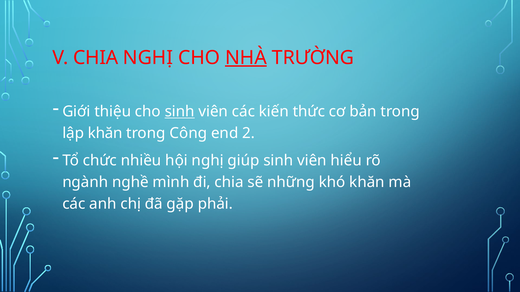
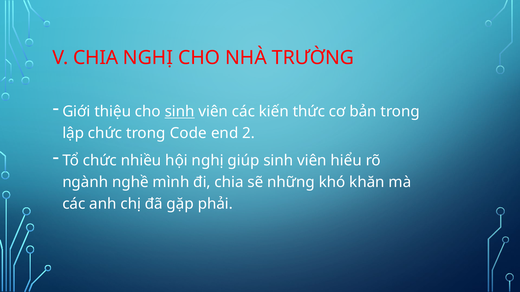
NHÀ underline: present -> none
lập khăn: khăn -> chức
Công: Công -> Code
